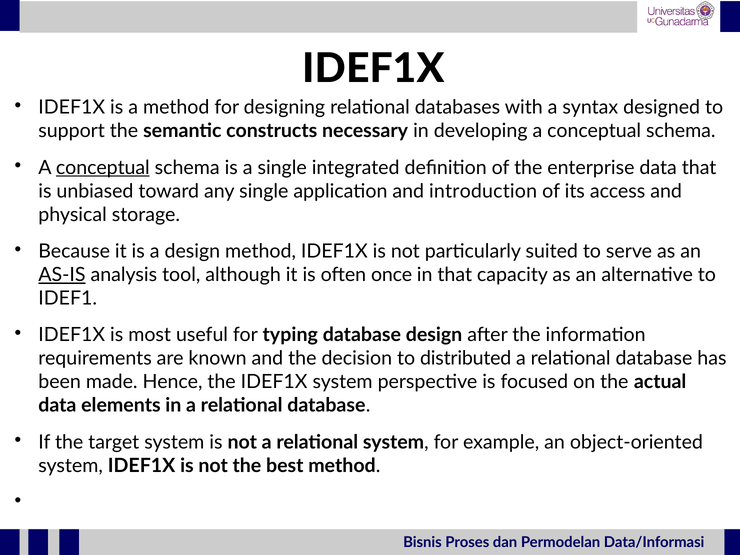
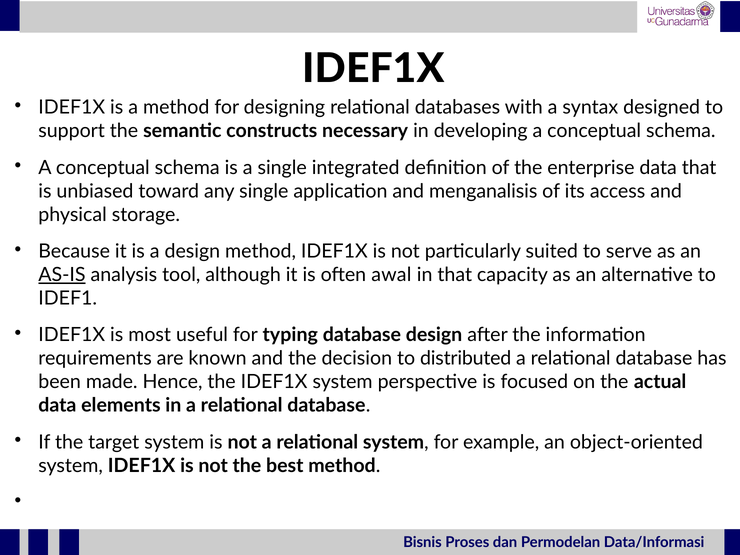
conceptual at (103, 168) underline: present -> none
introduction: introduction -> menganalisis
once: once -> awal
